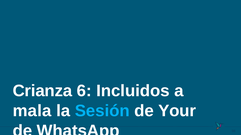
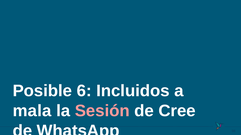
Crianza: Crianza -> Posible
Sesión colour: light blue -> pink
Your: Your -> Cree
